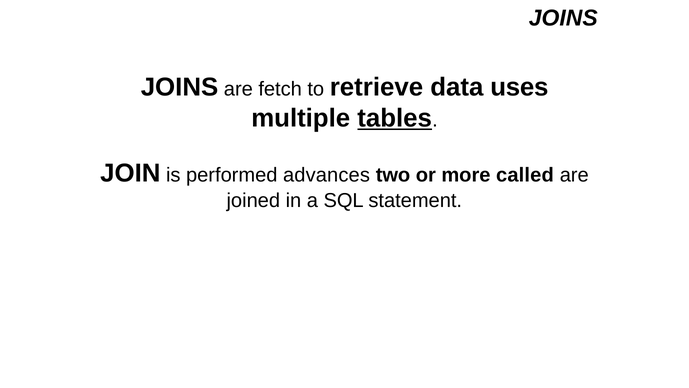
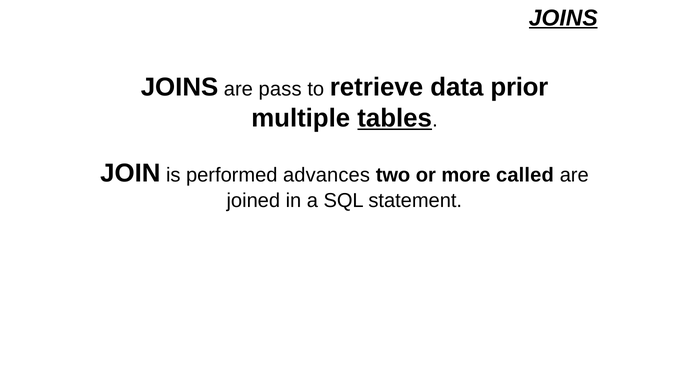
JOINS at (563, 18) underline: none -> present
fetch: fetch -> pass
uses: uses -> prior
